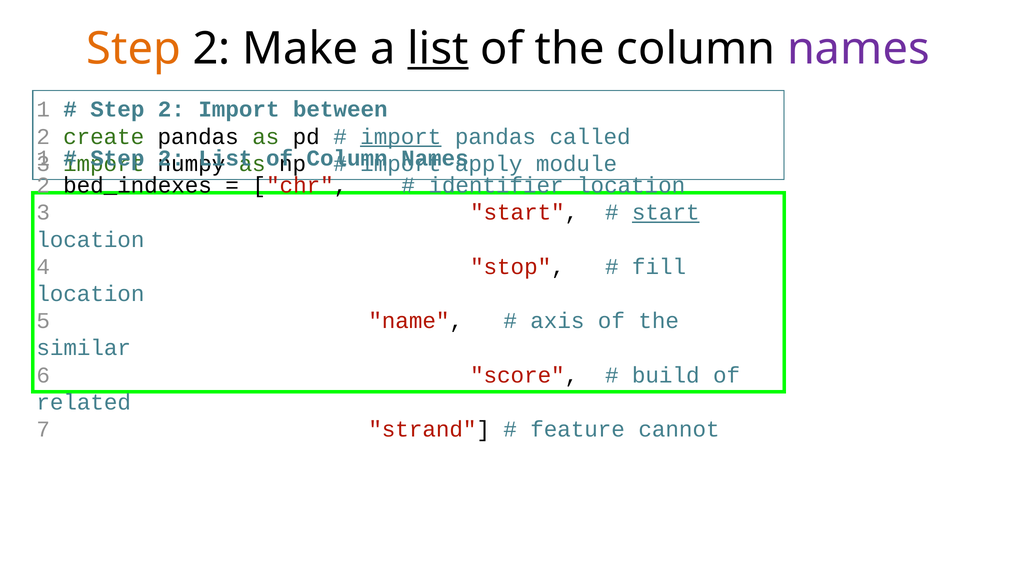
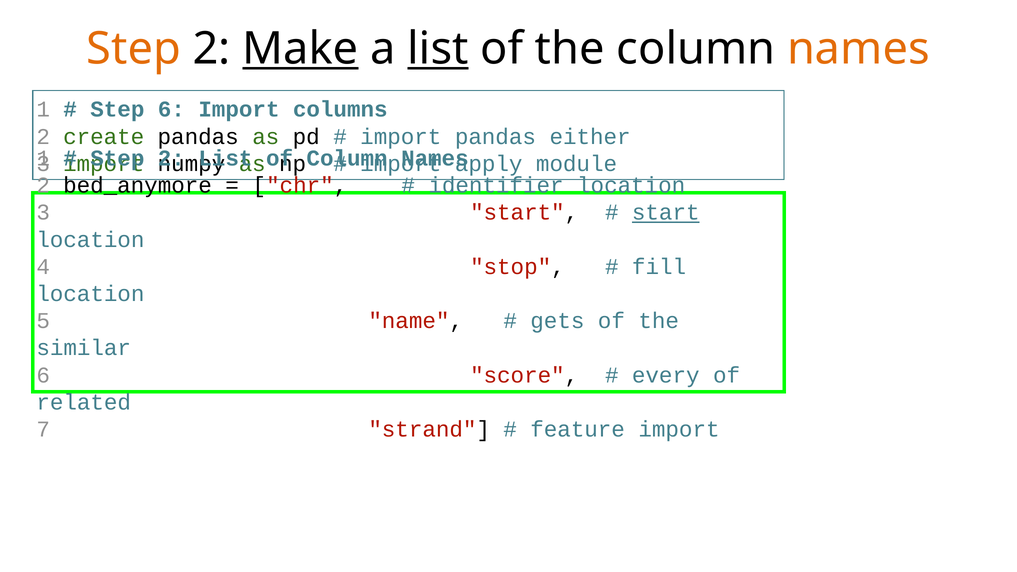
Make underline: none -> present
names at (858, 49) colour: purple -> orange
2 at (171, 110): 2 -> 6
between: between -> columns
import at (401, 137) underline: present -> none
called: called -> either
bed_indexes: bed_indexes -> bed_anymore
axis: axis -> gets
build: build -> every
feature cannot: cannot -> import
